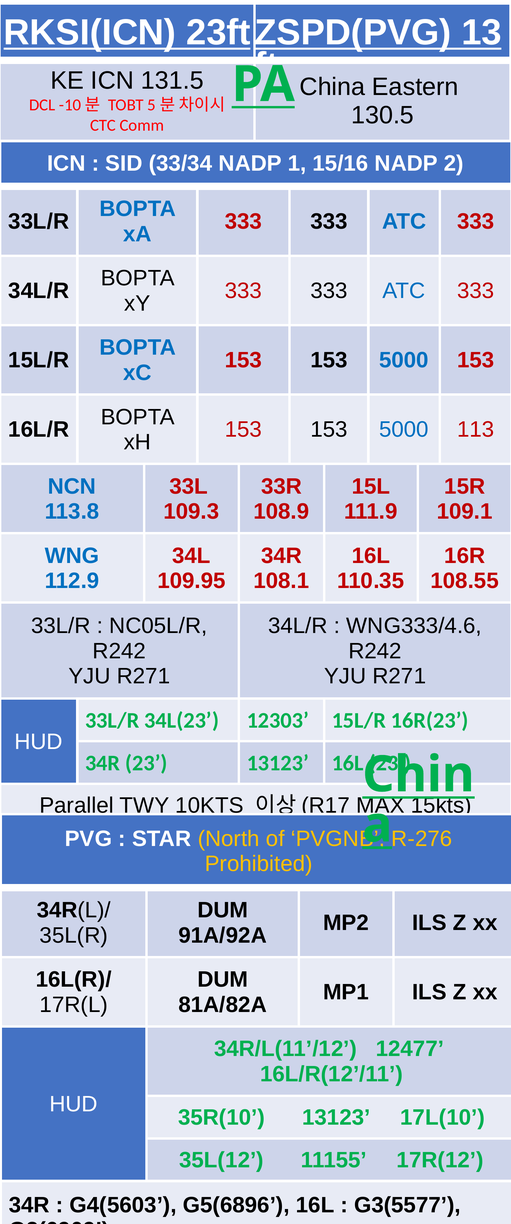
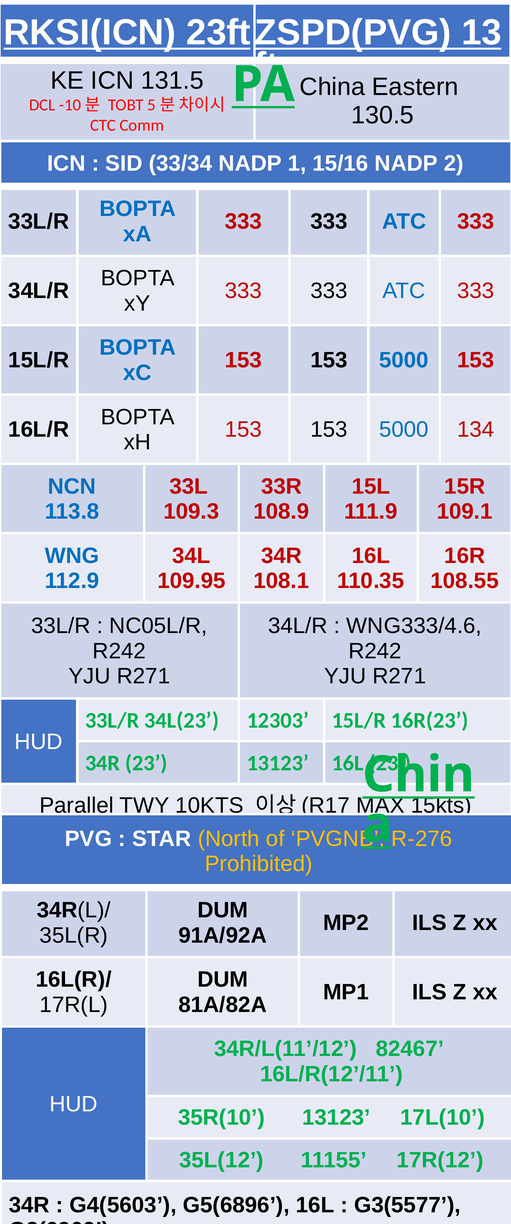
113: 113 -> 134
12477: 12477 -> 82467
